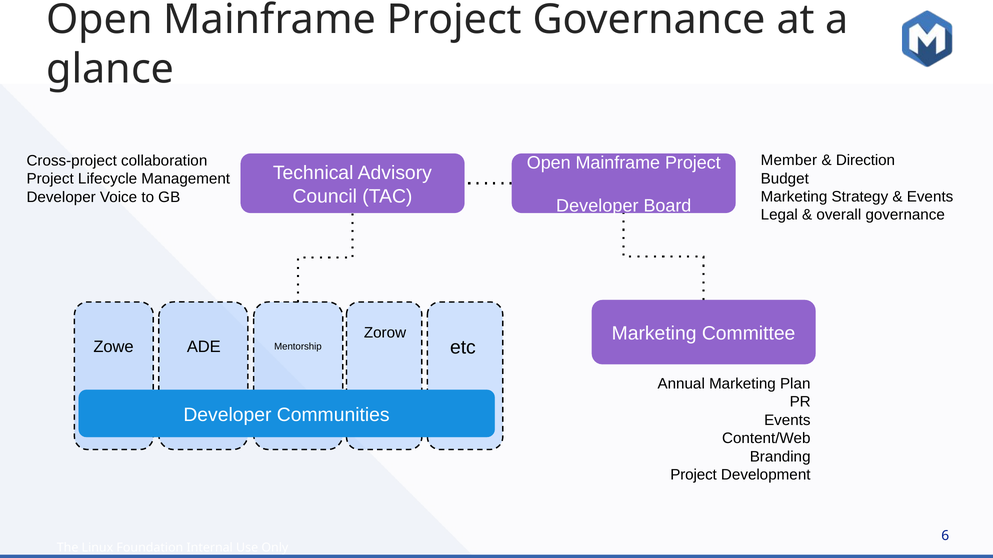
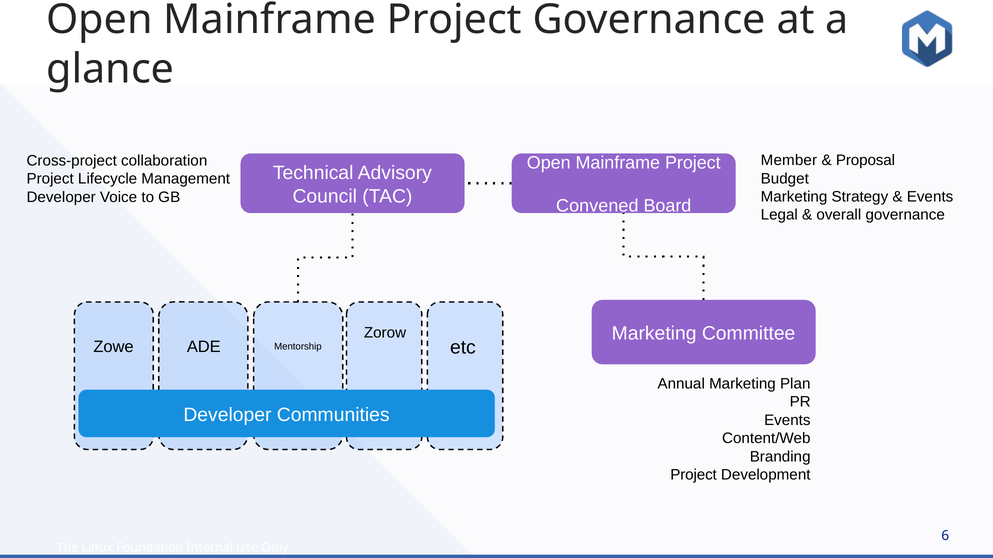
Direction: Direction -> Proposal
Developer at (597, 206): Developer -> Convened
